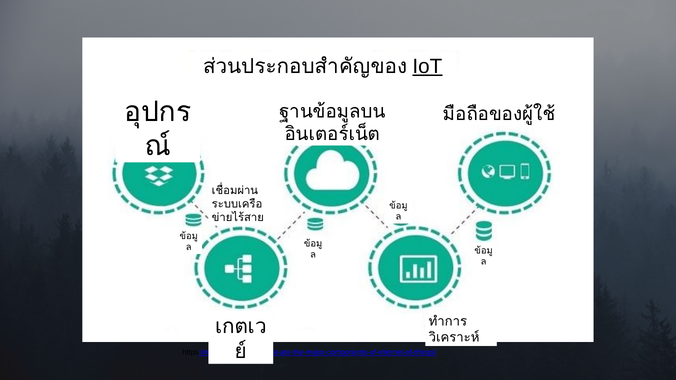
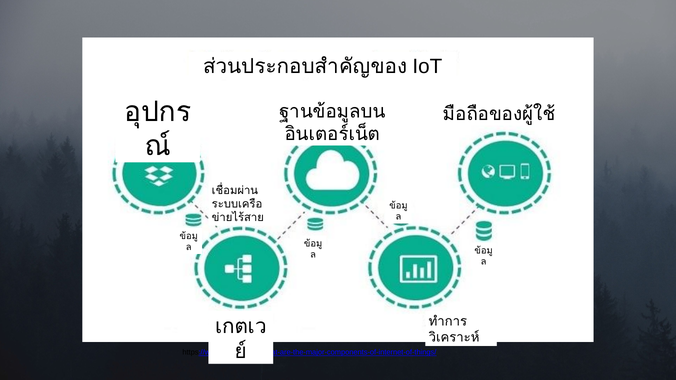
IoT underline: present -> none
